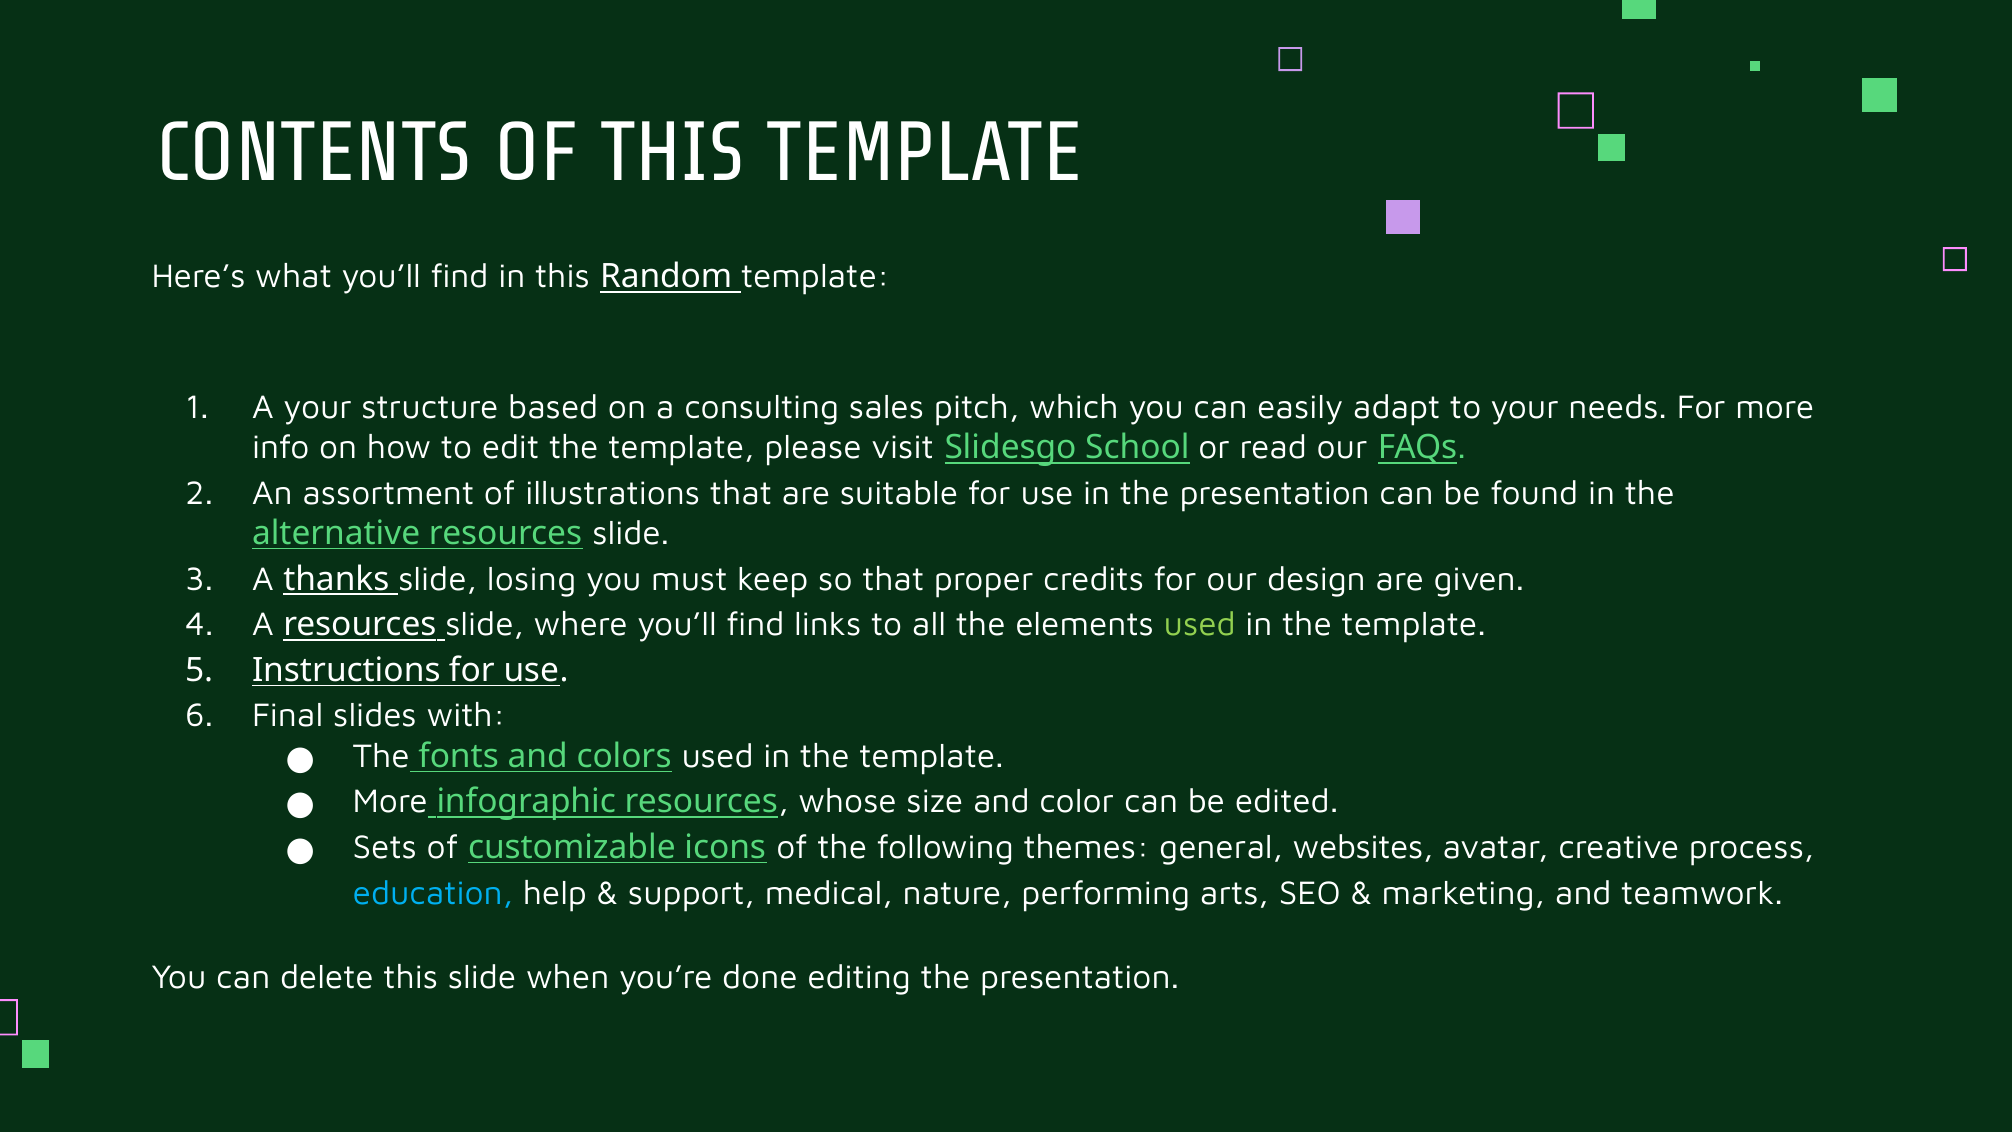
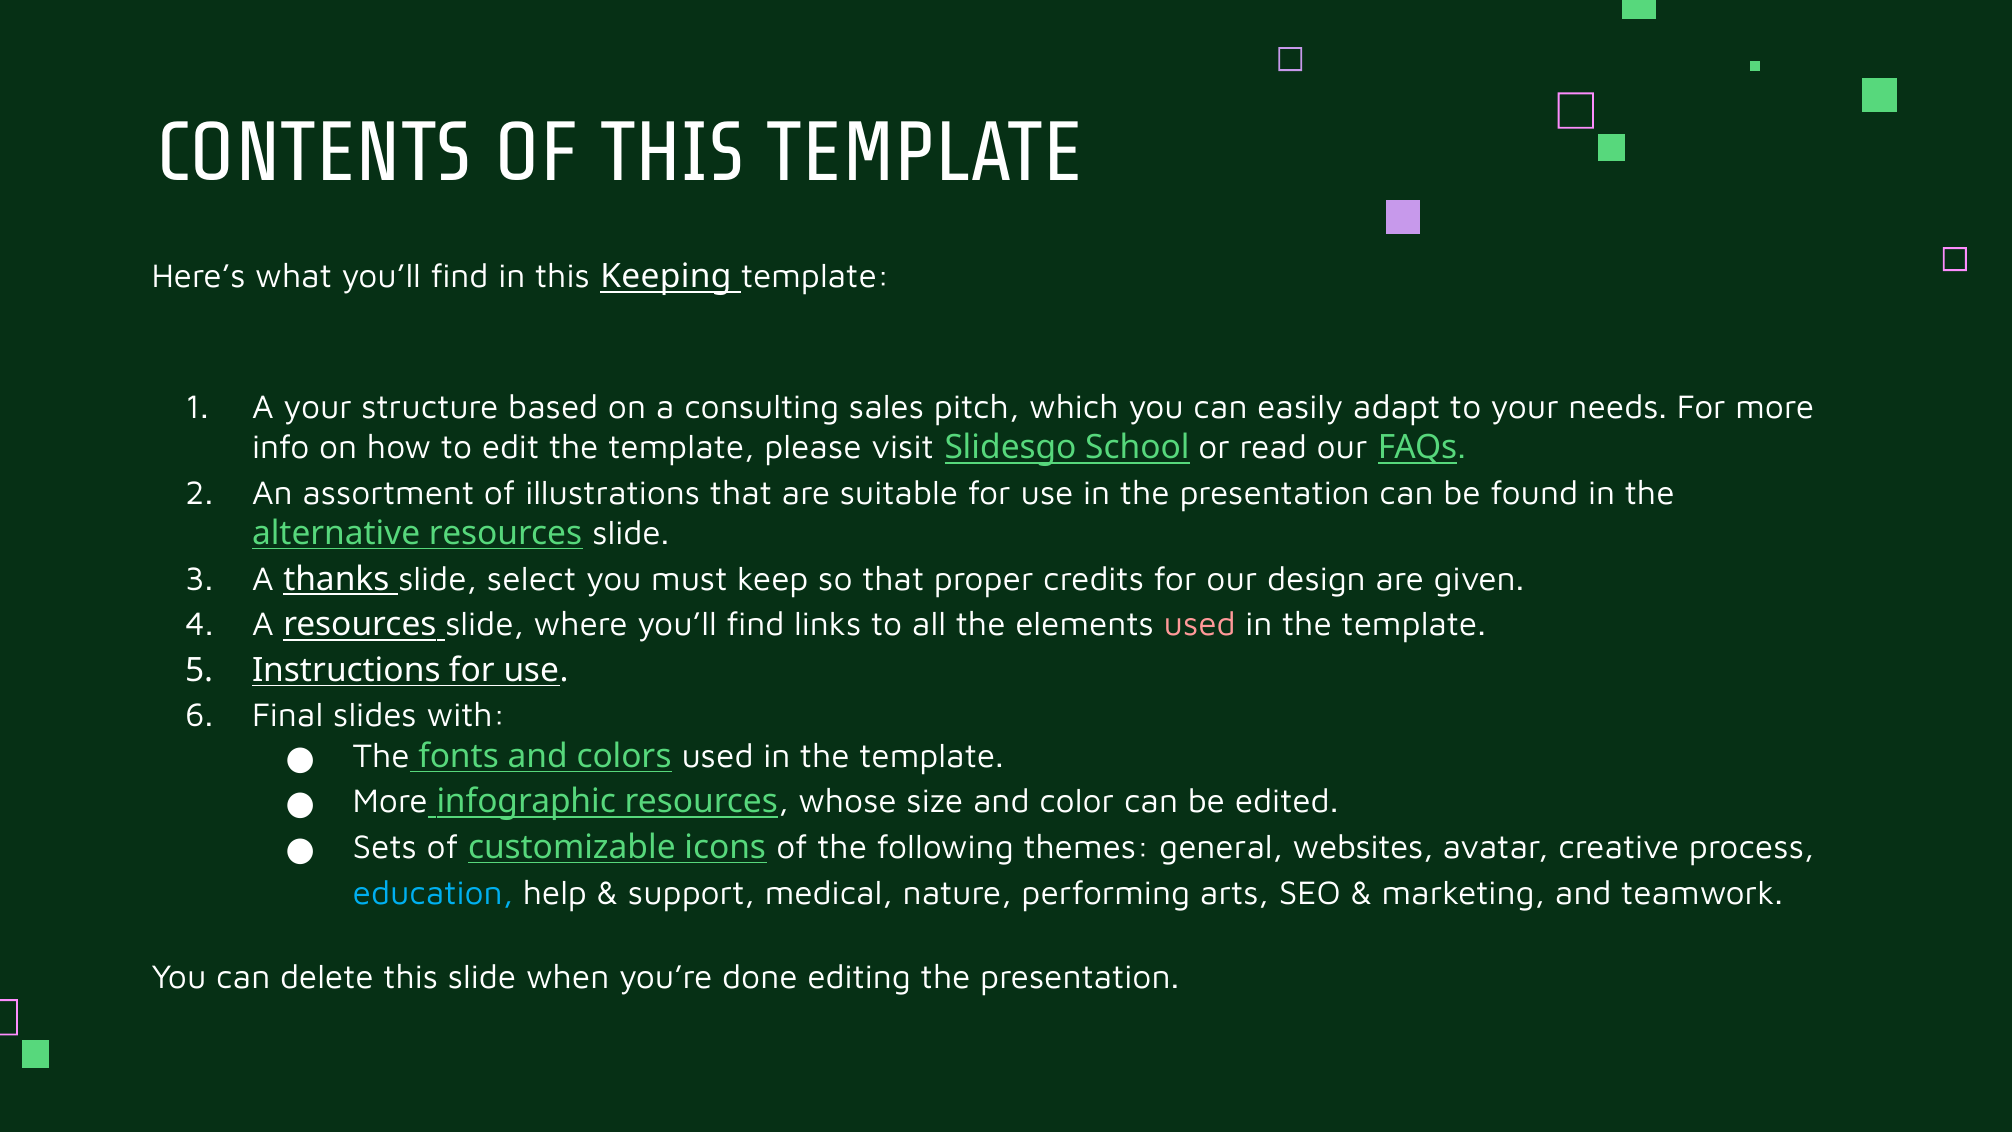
Random: Random -> Keeping
losing: losing -> select
used at (1200, 624) colour: light green -> pink
